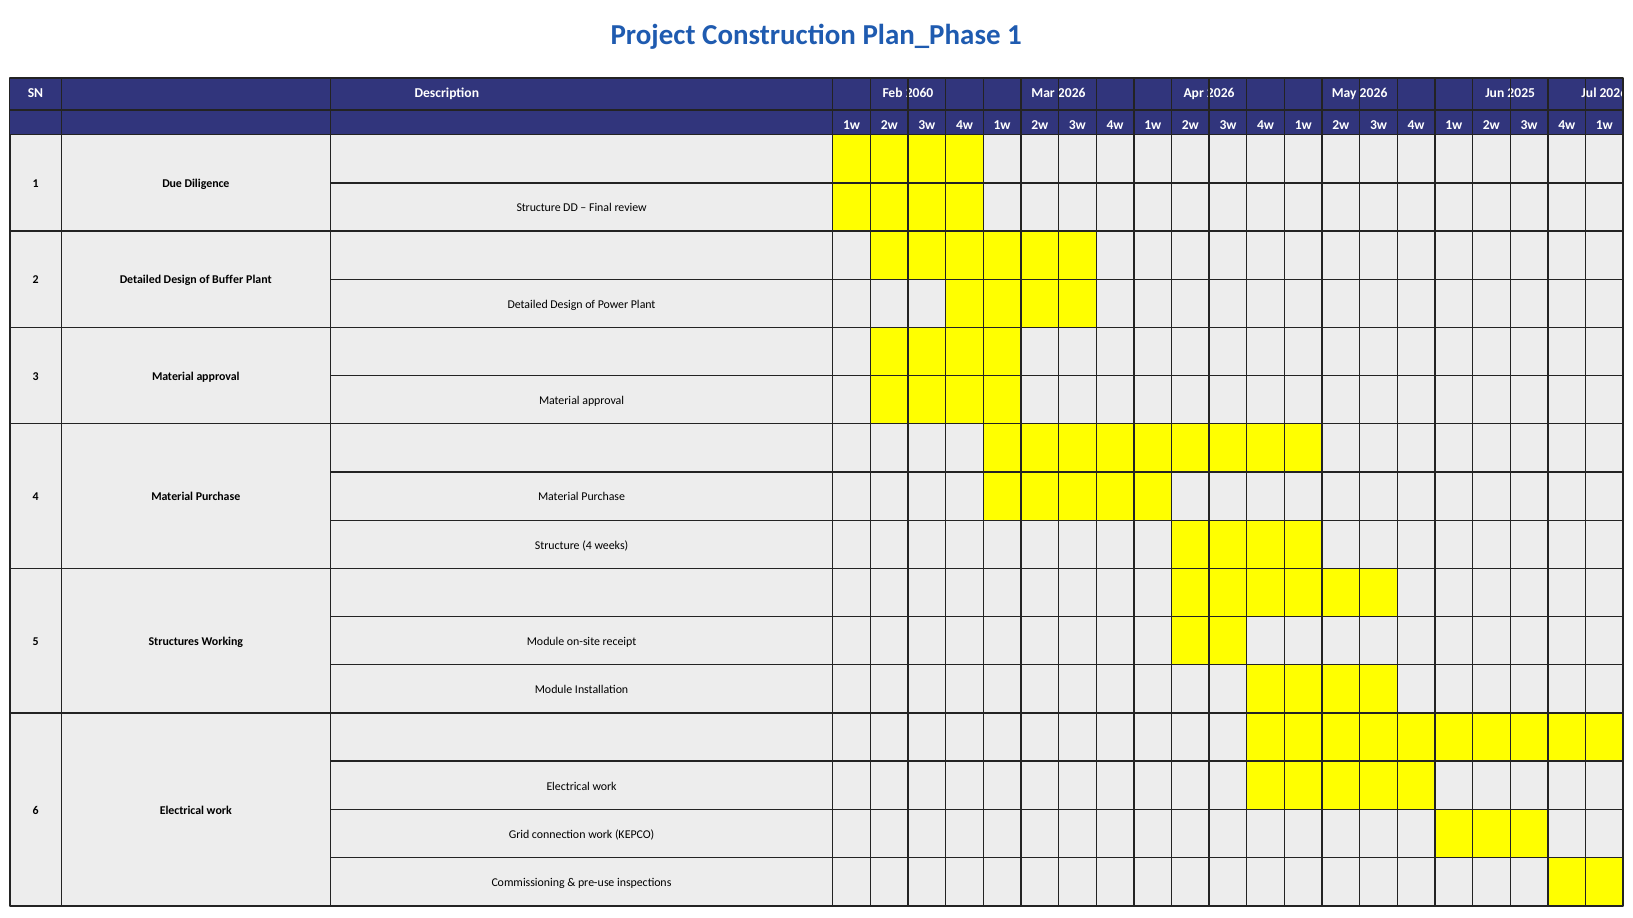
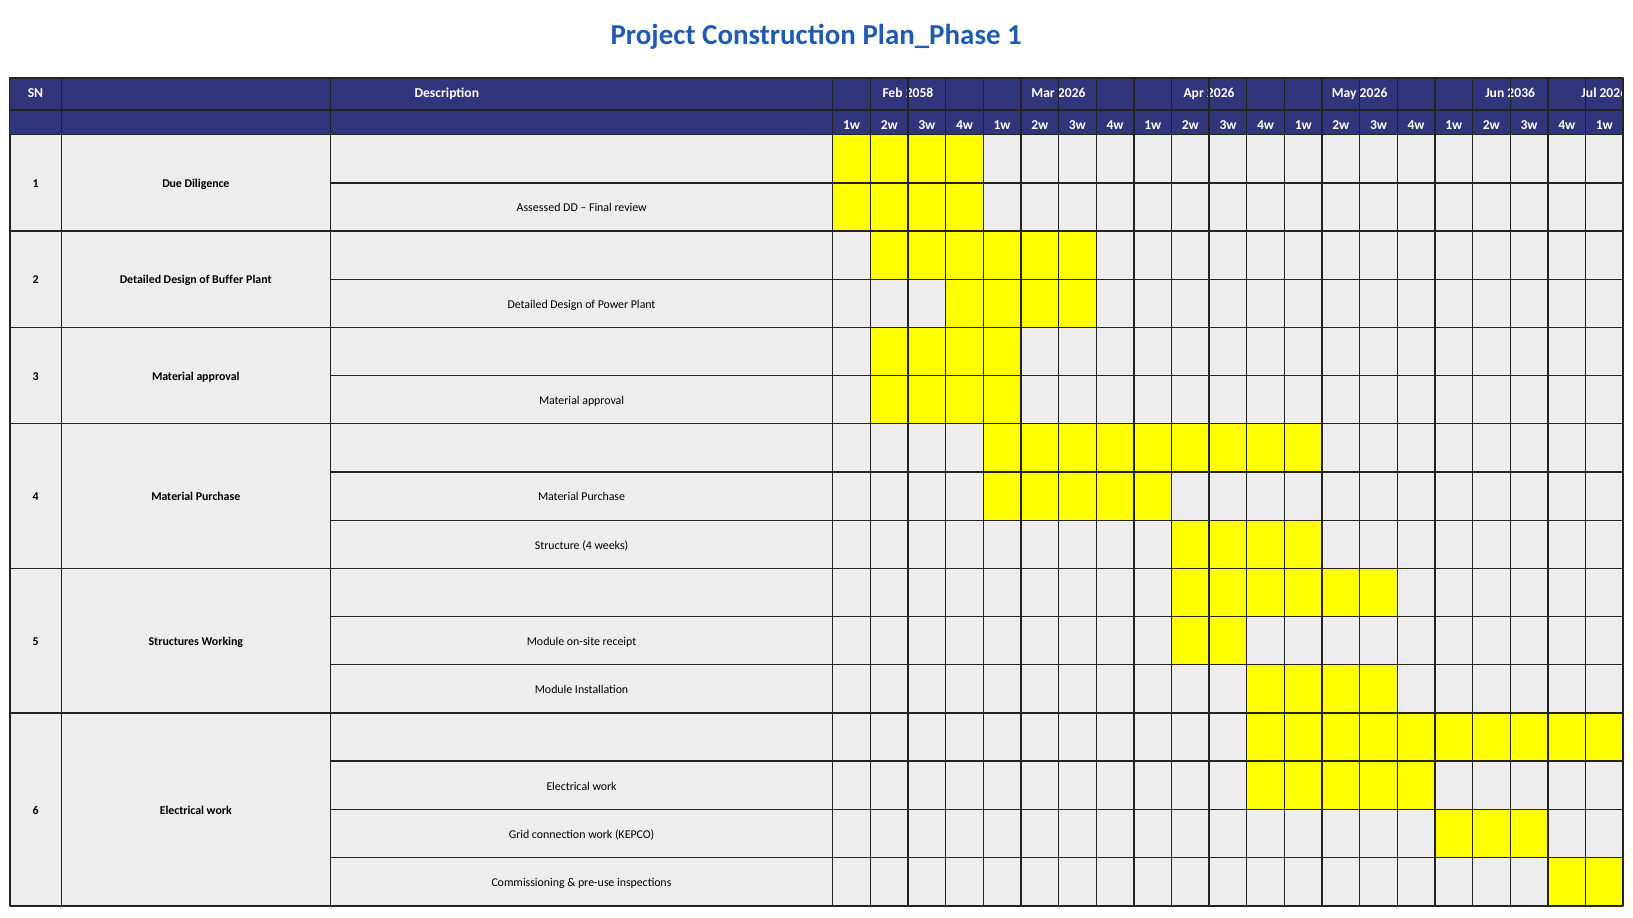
2060: 2060 -> 2058
2025: 2025 -> 2036
Structure at (539, 208): Structure -> Assessed
